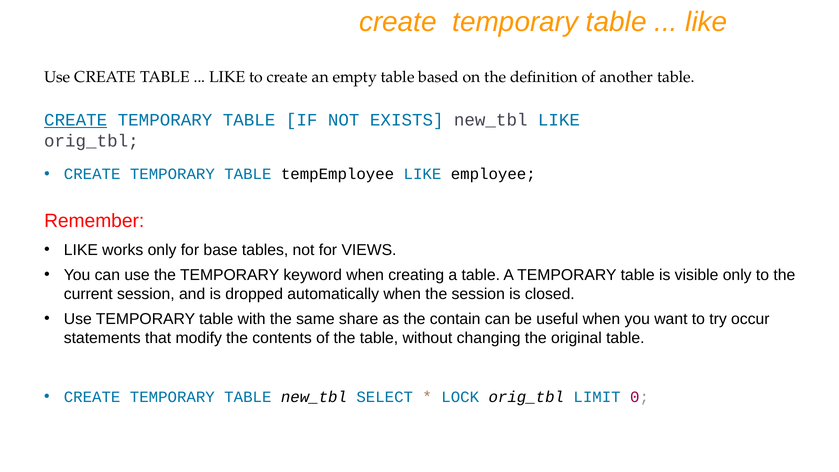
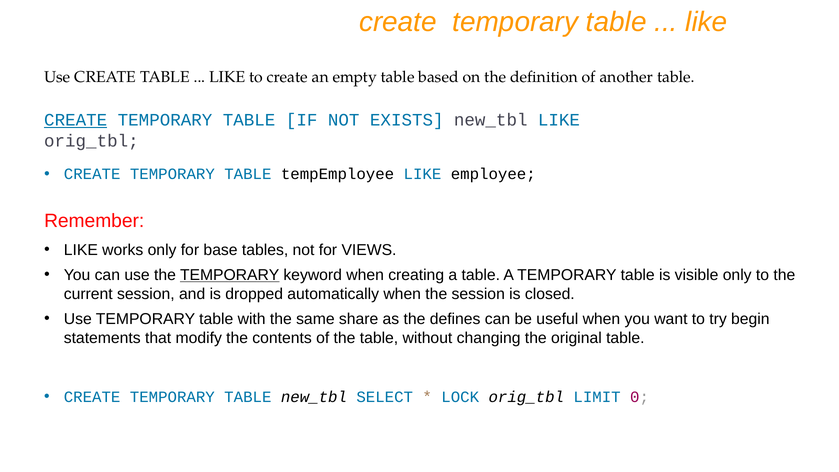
TEMPORARY at (230, 275) underline: none -> present
contain: contain -> defines
occur: occur -> begin
